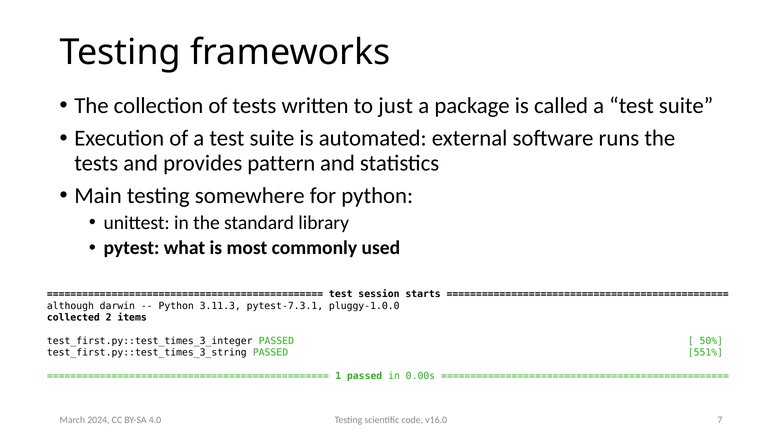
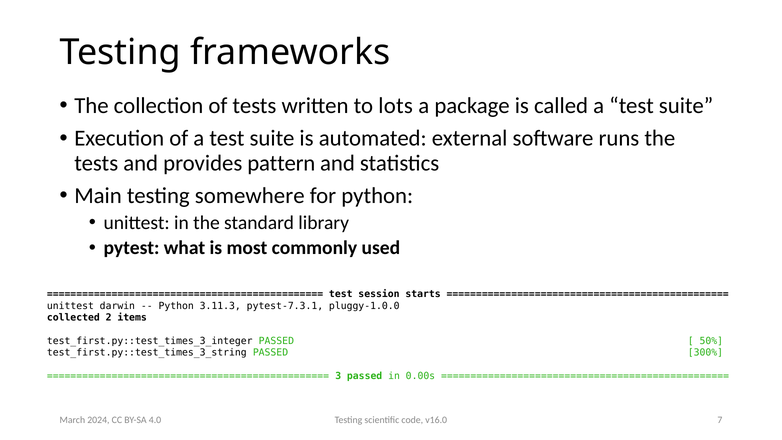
just: just -> lots
although at (70, 306): although -> unittest
551%: 551% -> 300%
1: 1 -> 3
